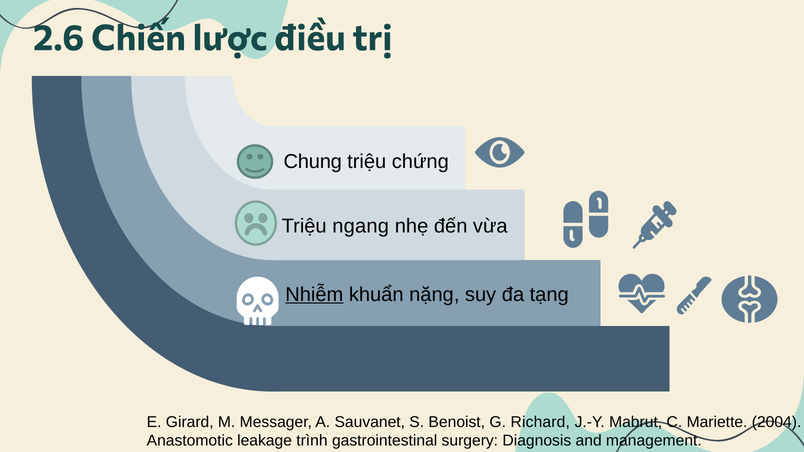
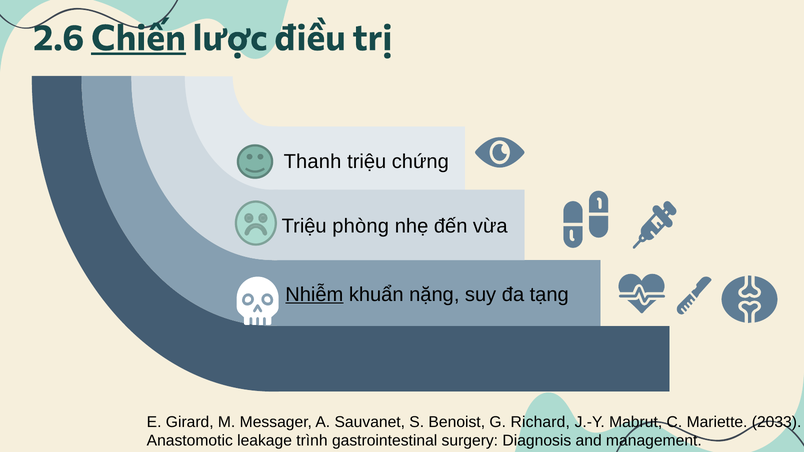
Chiến underline: none -> present
Chung: Chung -> Thanh
ngang: ngang -> phòng
2004: 2004 -> 2033
